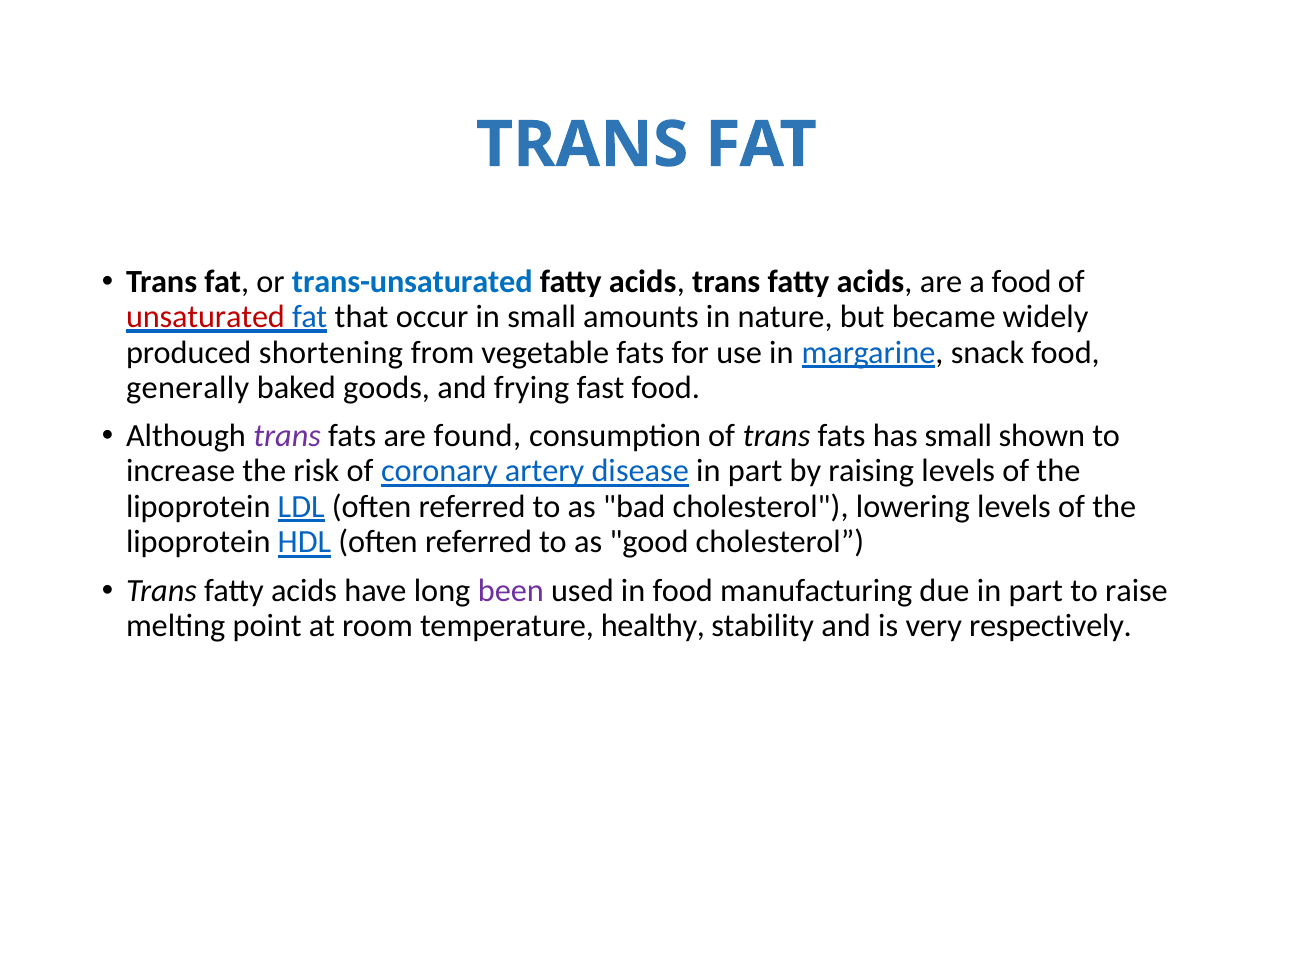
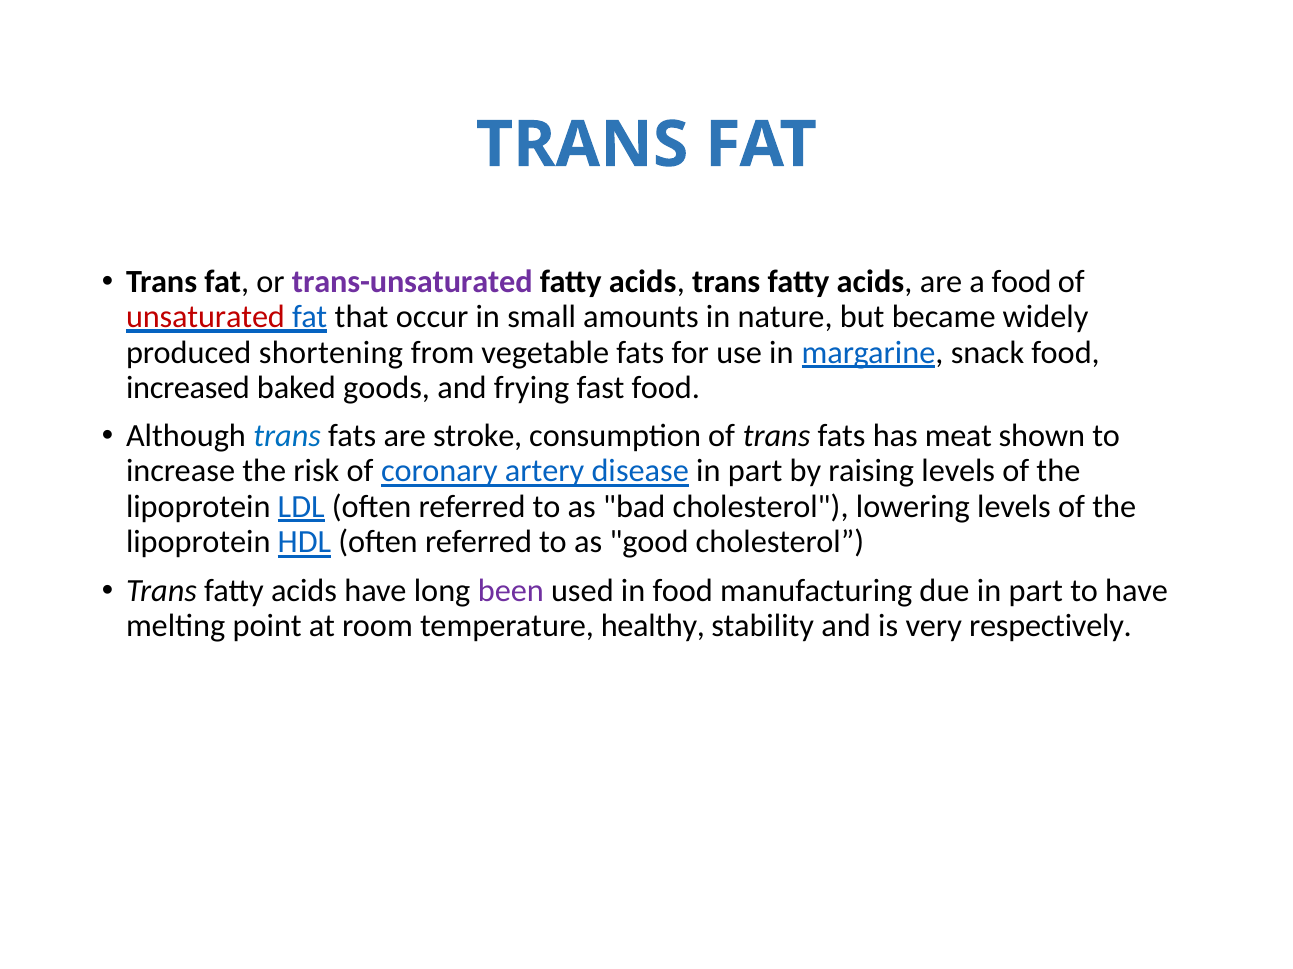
trans-unsaturated colour: blue -> purple
generally: generally -> increased
trans at (287, 436) colour: purple -> blue
found: found -> stroke
has small: small -> meat
to raise: raise -> have
